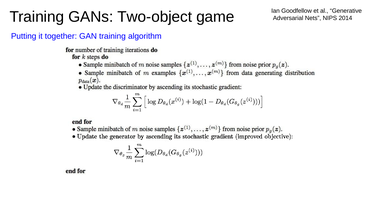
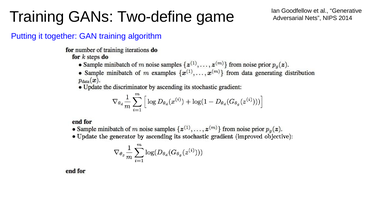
Two-object: Two-object -> Two-define
